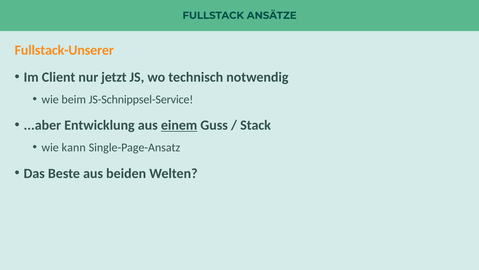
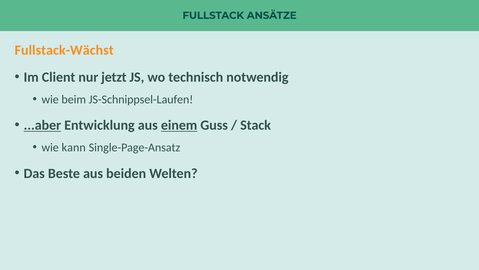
Fullstack-Unserer: Fullstack-Unserer -> Fullstack-Wächst
JS-Schnippsel-Service: JS-Schnippsel-Service -> JS-Schnippsel-Laufen
...aber underline: none -> present
